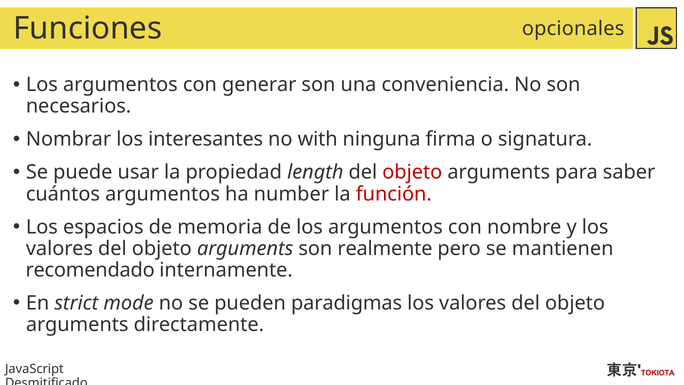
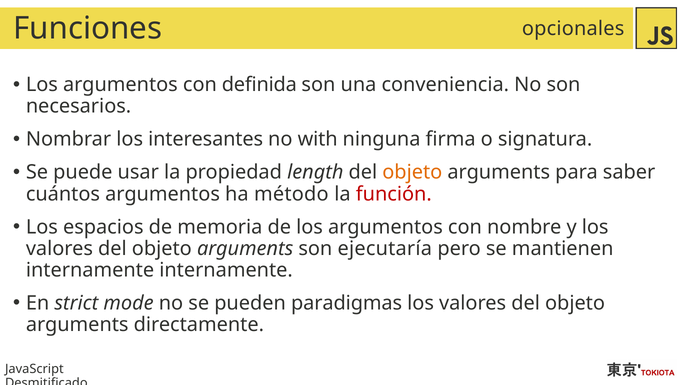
generar: generar -> definida
objeto at (412, 172) colour: red -> orange
number: number -> método
realmente: realmente -> ejecutaría
recomendado at (90, 270): recomendado -> internamente
